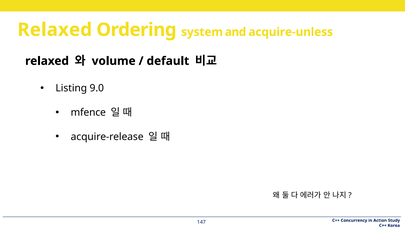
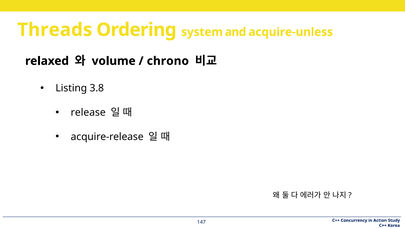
Relaxed at (55, 30): Relaxed -> Threads
default: default -> chrono
9.0: 9.0 -> 3.8
mfence: mfence -> release
